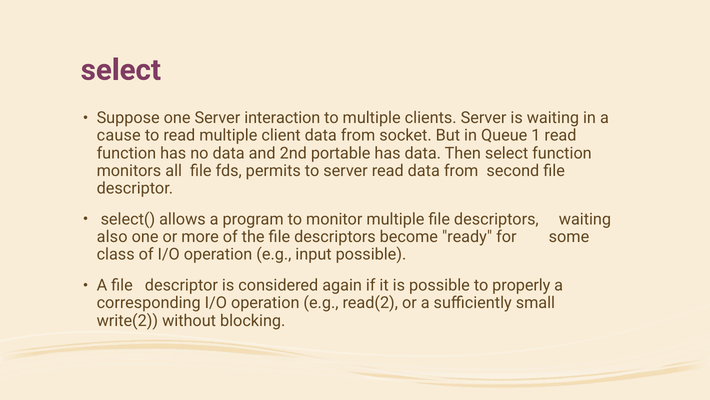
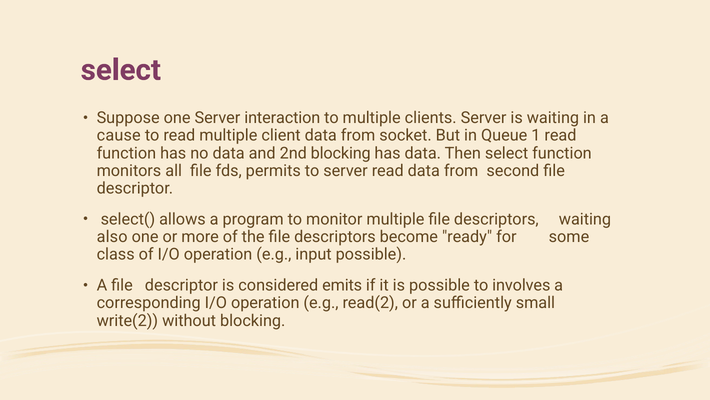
2nd portable: portable -> blocking
again: again -> emits
properly: properly -> involves
